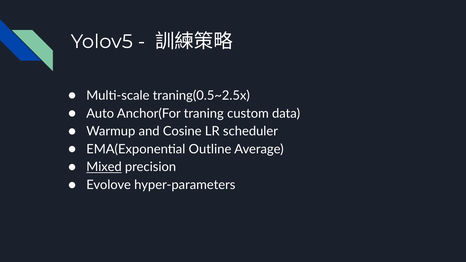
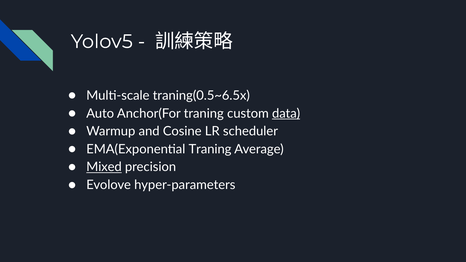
traning(0.5~2.5x: traning(0.5~2.5x -> traning(0.5~6.5x
data underline: none -> present
EMA(Exponential Outline: Outline -> Traning
